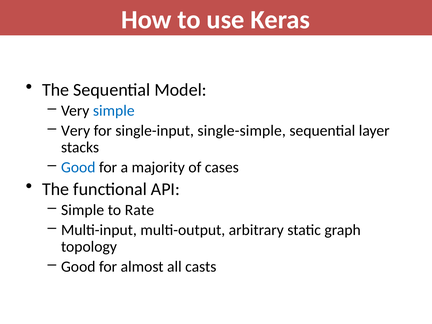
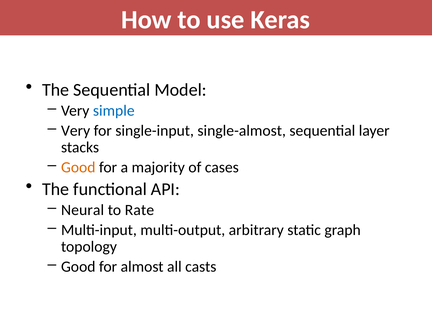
single-simple: single-simple -> single-almost
Good at (78, 167) colour: blue -> orange
Simple at (83, 210): Simple -> Neural
